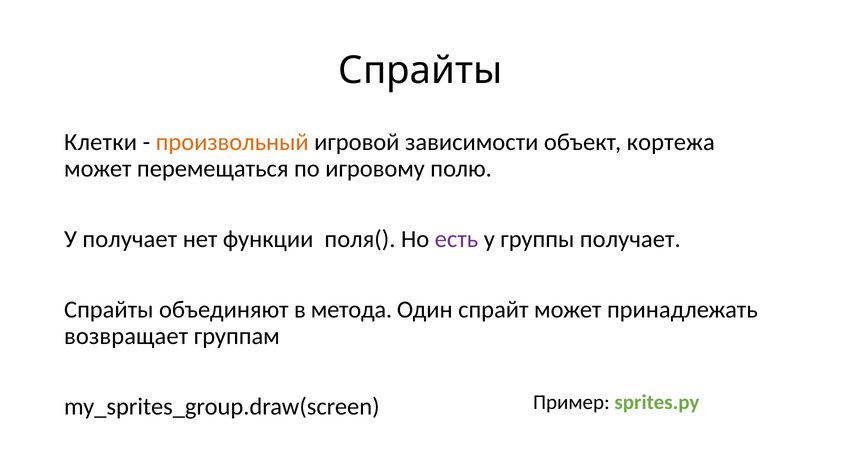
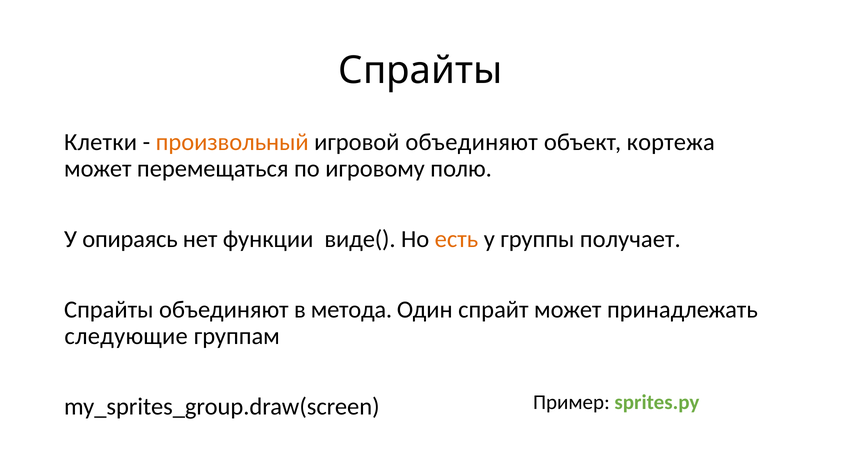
игровой зависимости: зависимости -> объединяют
У получает: получает -> опираясь
поля(: поля( -> виде(
есть colour: purple -> orange
возвращает: возвращает -> следующие
